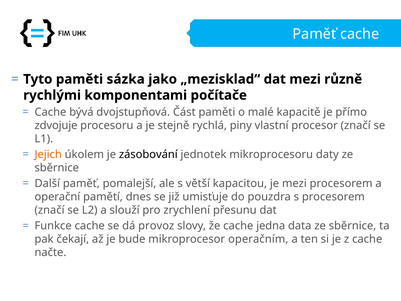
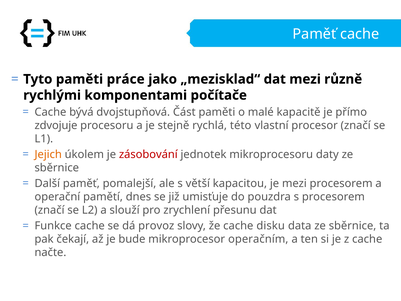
sázka: sázka -> práce
piny: piny -> této
zásobování colour: black -> red
jedna: jedna -> disku
